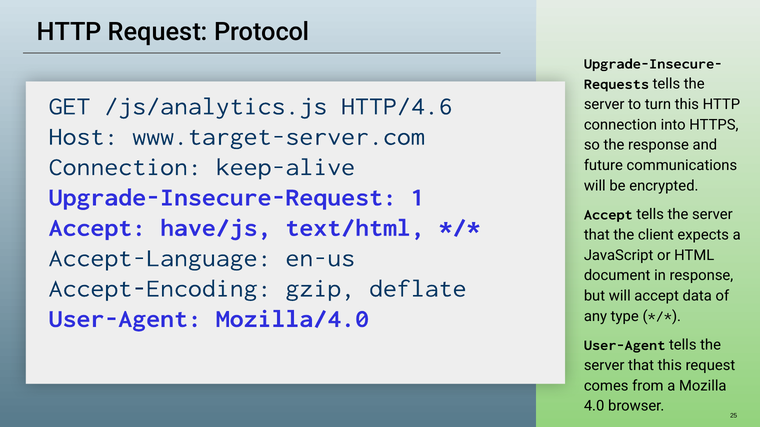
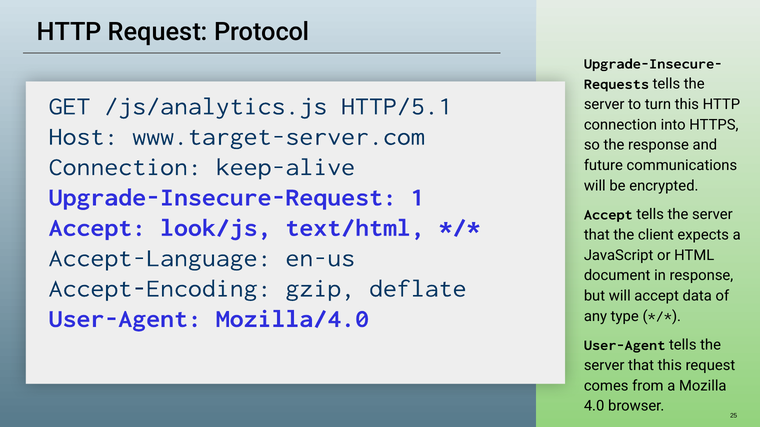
HTTP/4.6: HTTP/4.6 -> HTTP/5.1
have/js: have/js -> look/js
